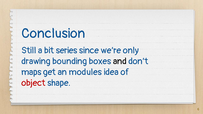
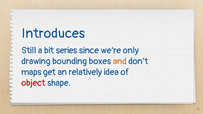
Conclusion: Conclusion -> Introduces
and colour: black -> orange
modules: modules -> relatively
